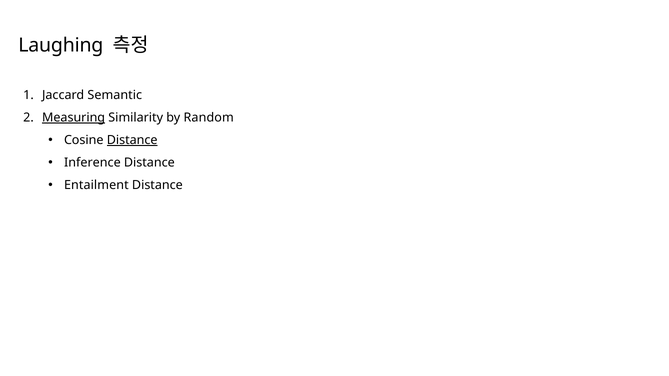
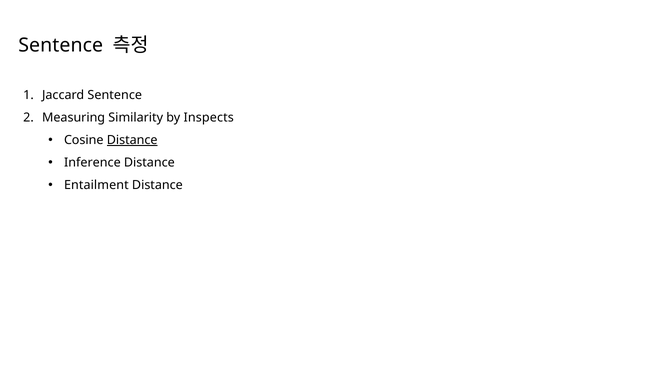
Laughing at (61, 45): Laughing -> Sentence
Jaccard Semantic: Semantic -> Sentence
Measuring underline: present -> none
Random: Random -> Inspects
